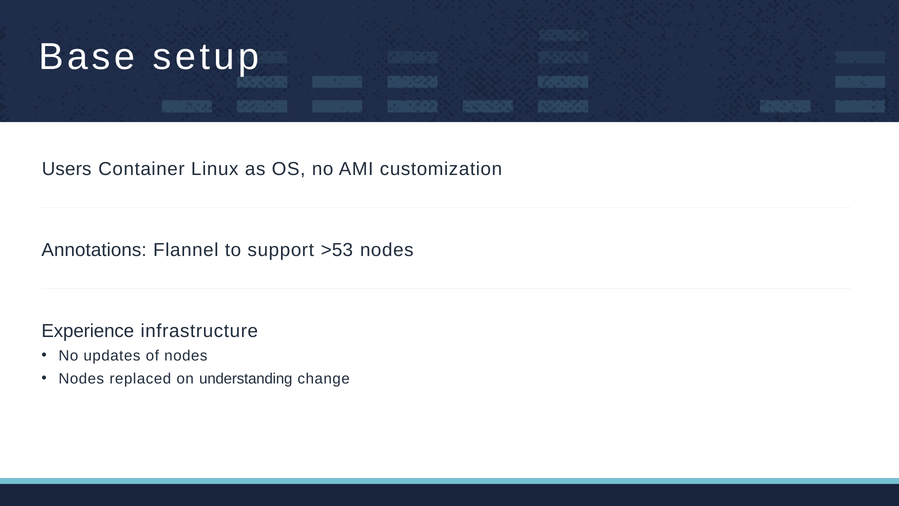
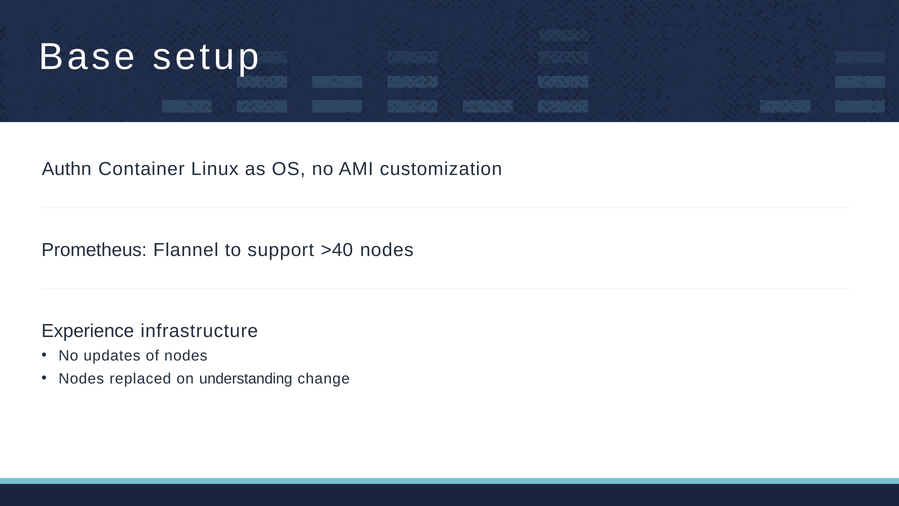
Users: Users -> Authn
Annotations: Annotations -> Prometheus
>53: >53 -> >40
